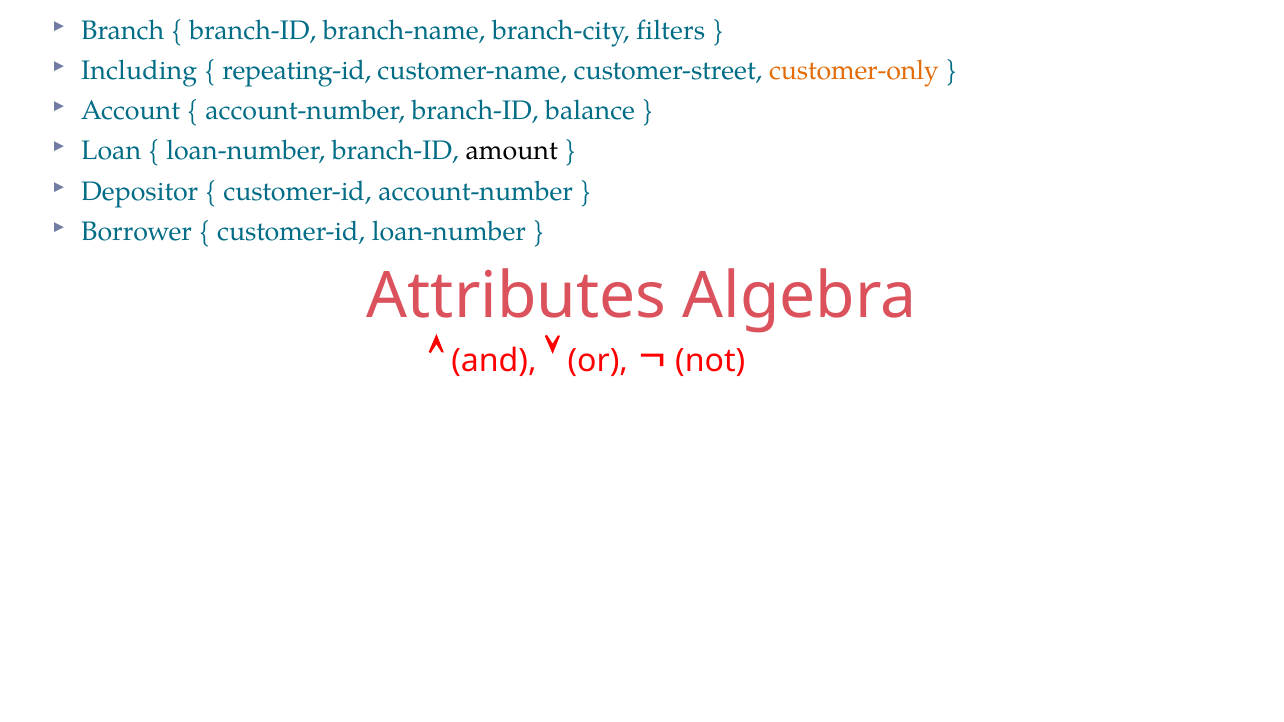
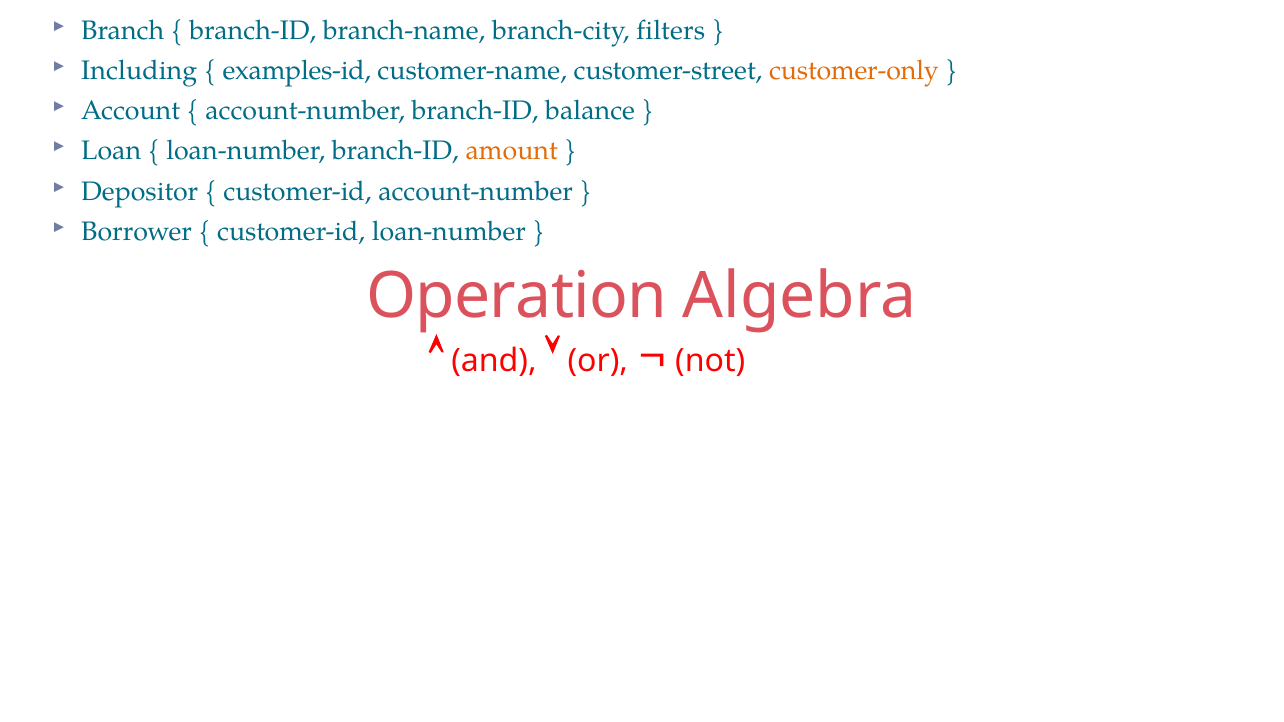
repeating-id: repeating-id -> examples-id
amount colour: black -> orange
Attributes: Attributes -> Operation
